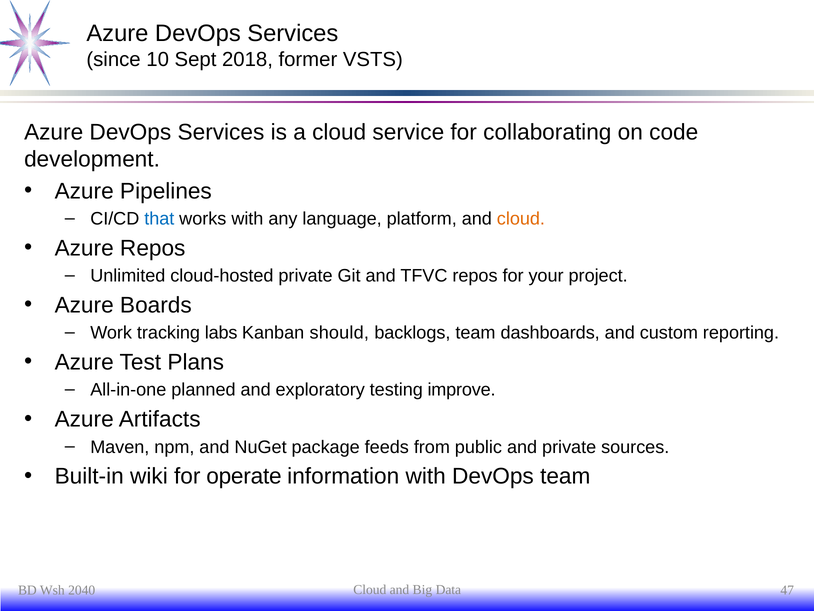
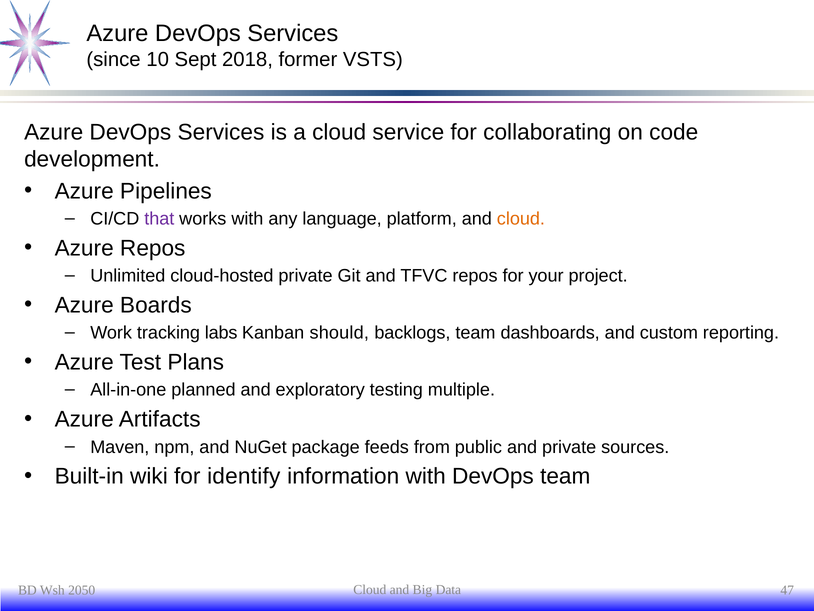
that colour: blue -> purple
improve: improve -> multiple
operate: operate -> identify
2040: 2040 -> 2050
